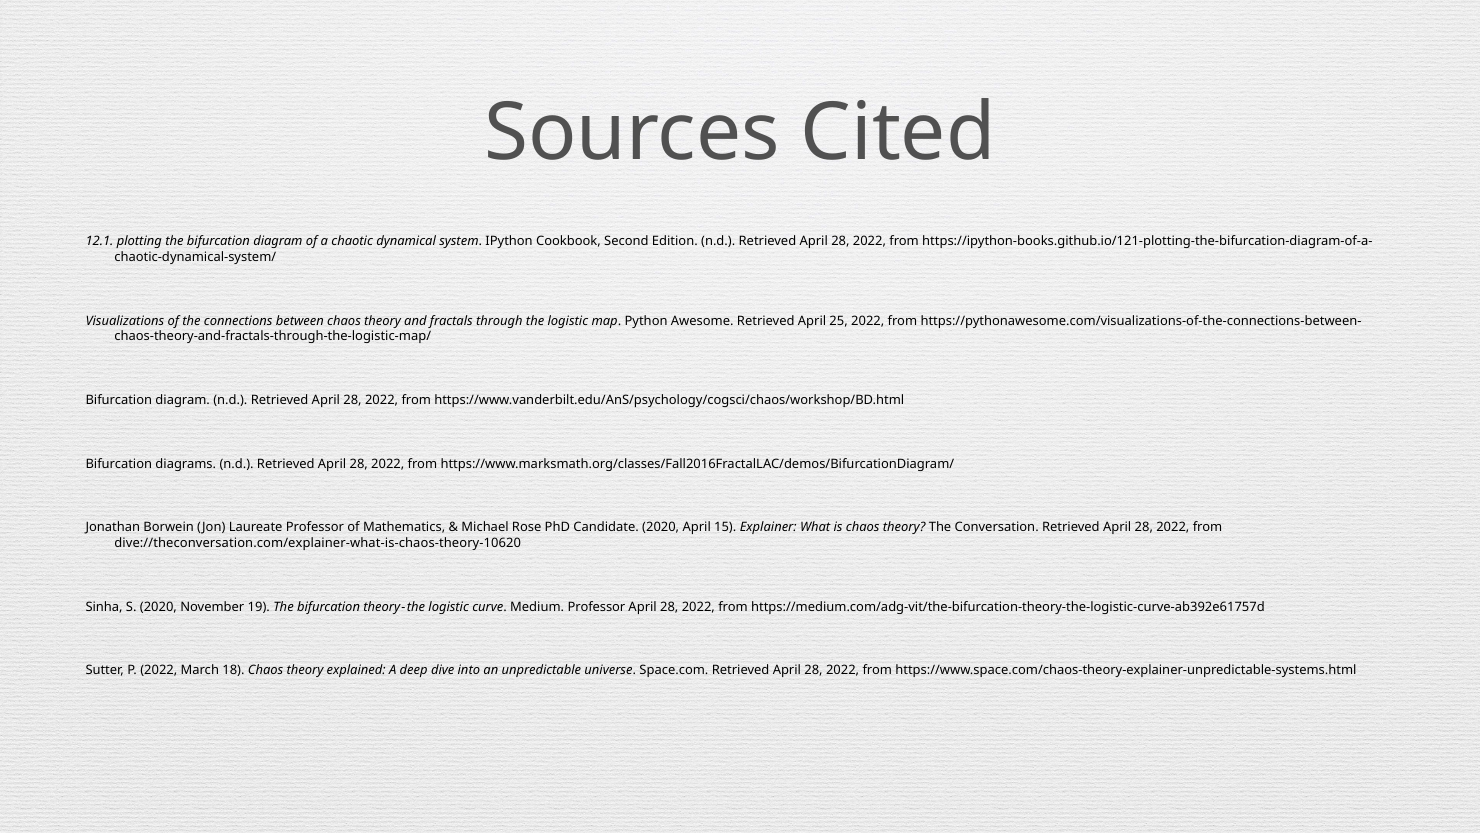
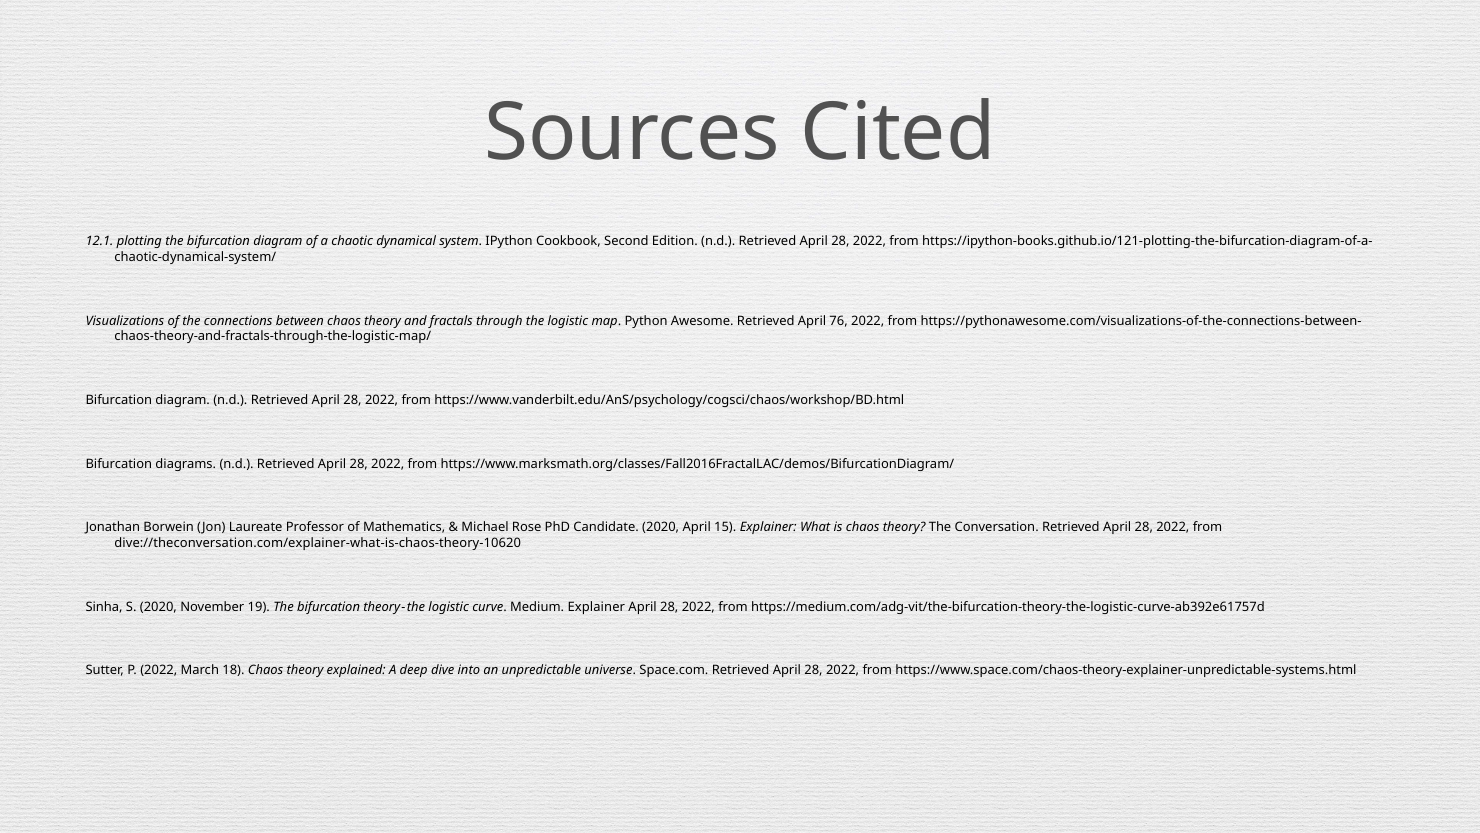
25: 25 -> 76
Medium Professor: Professor -> Explainer
